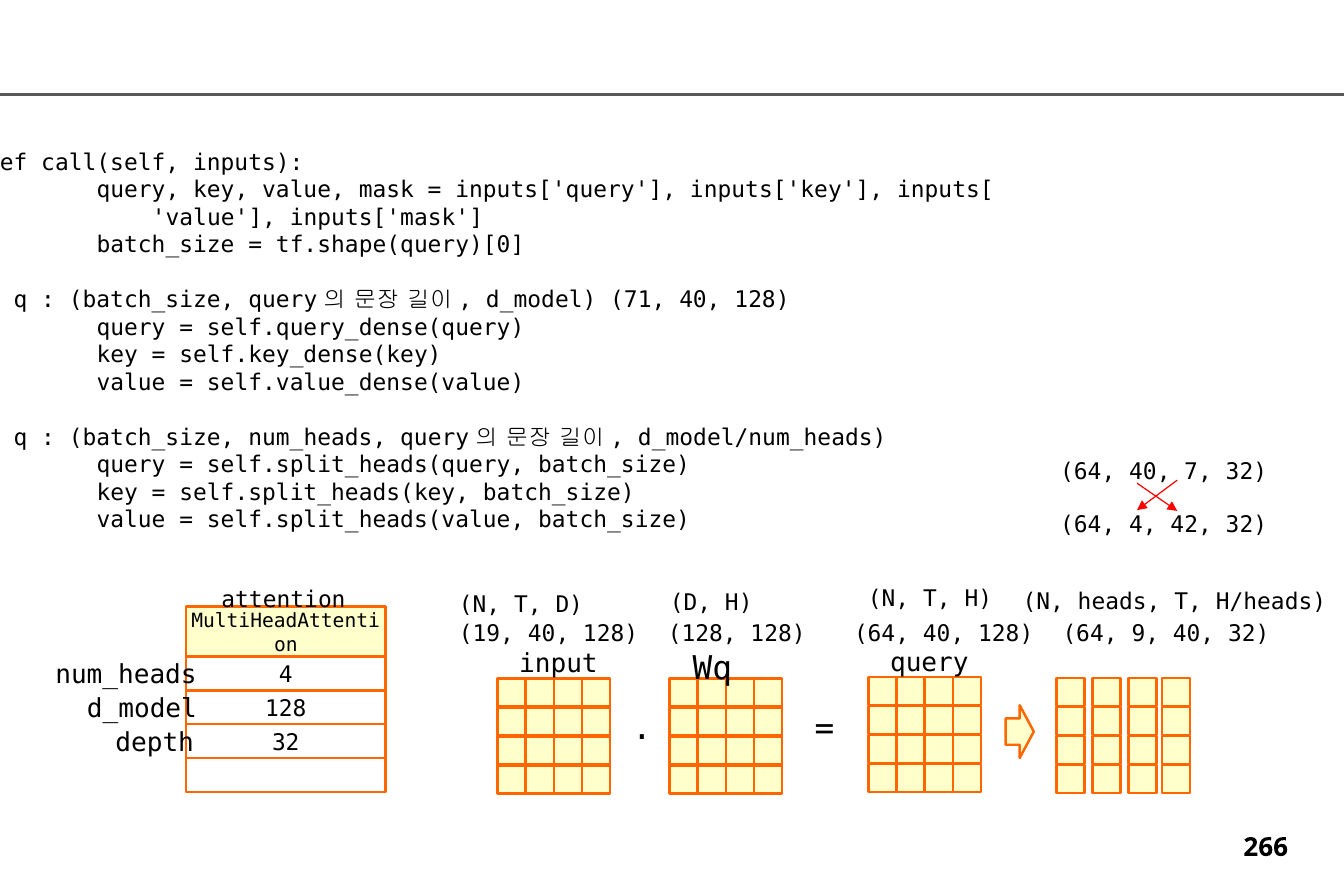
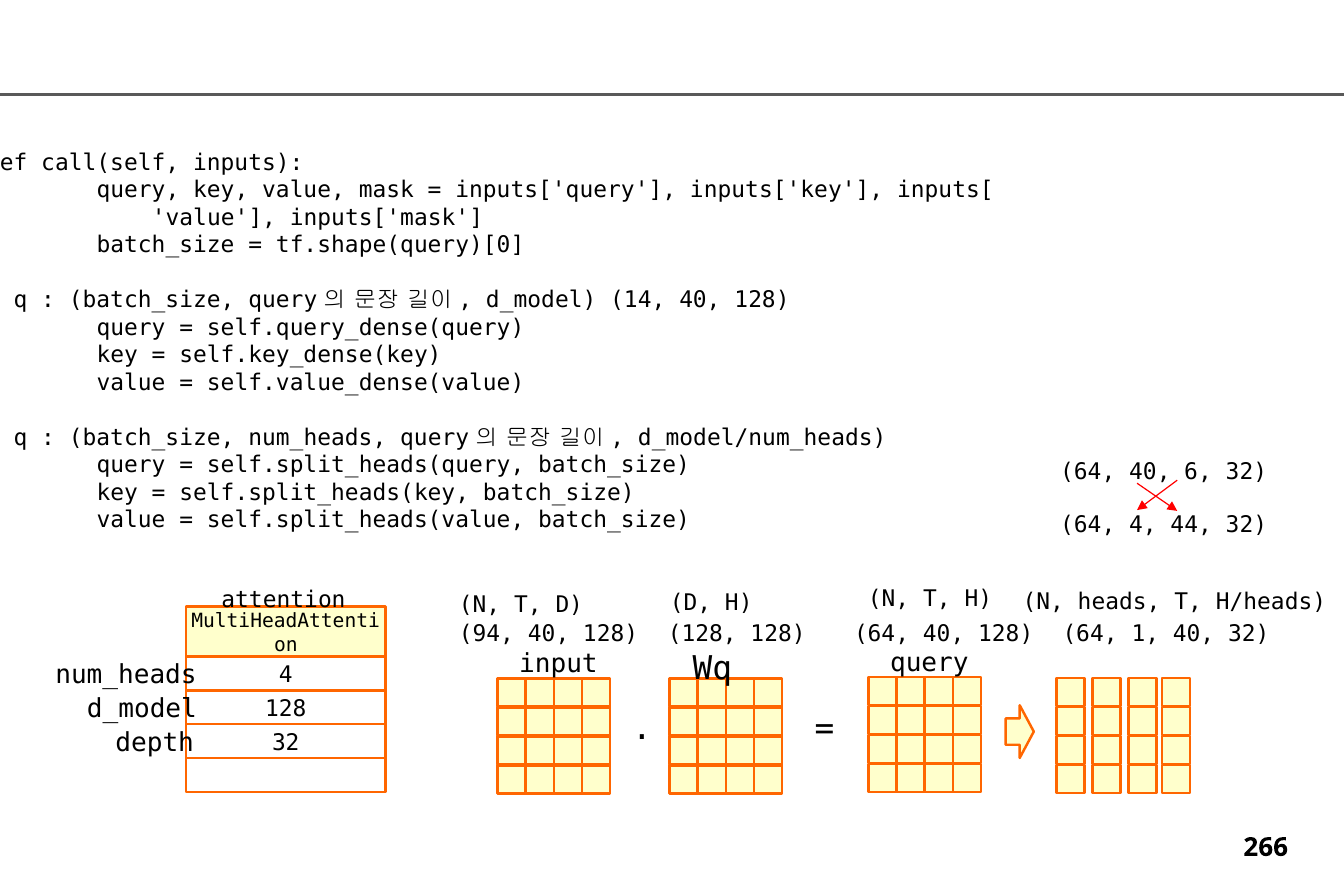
71: 71 -> 14
7: 7 -> 6
42: 42 -> 44
9: 9 -> 1
19: 19 -> 94
